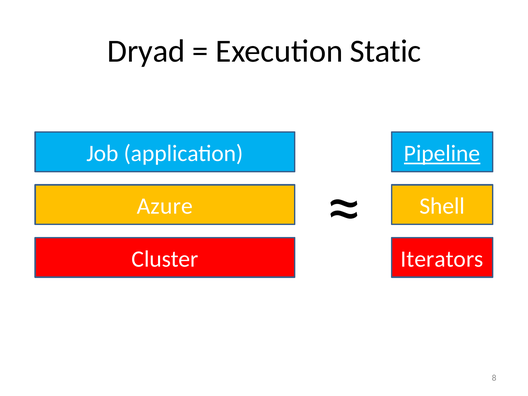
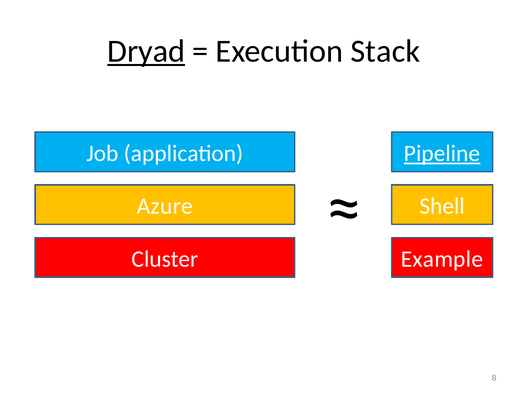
Dryad underline: none -> present
Static: Static -> Stack
Iterators: Iterators -> Example
